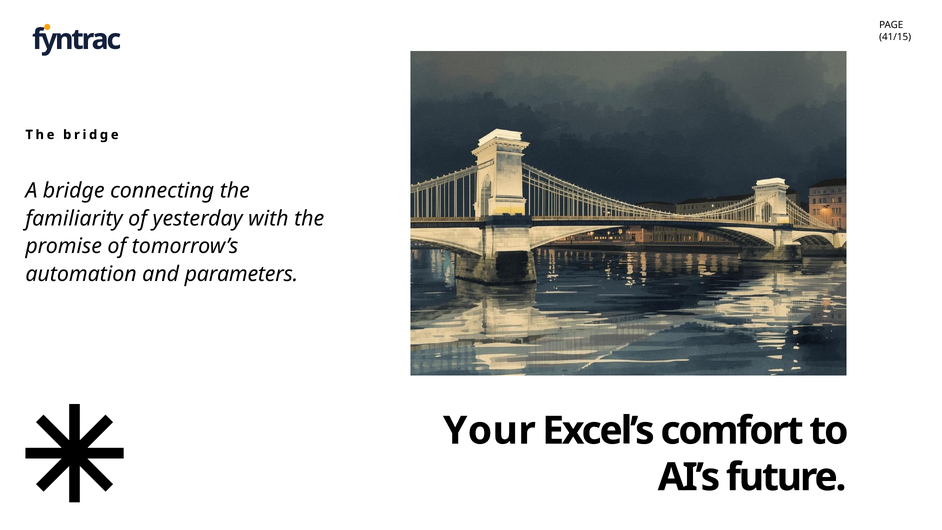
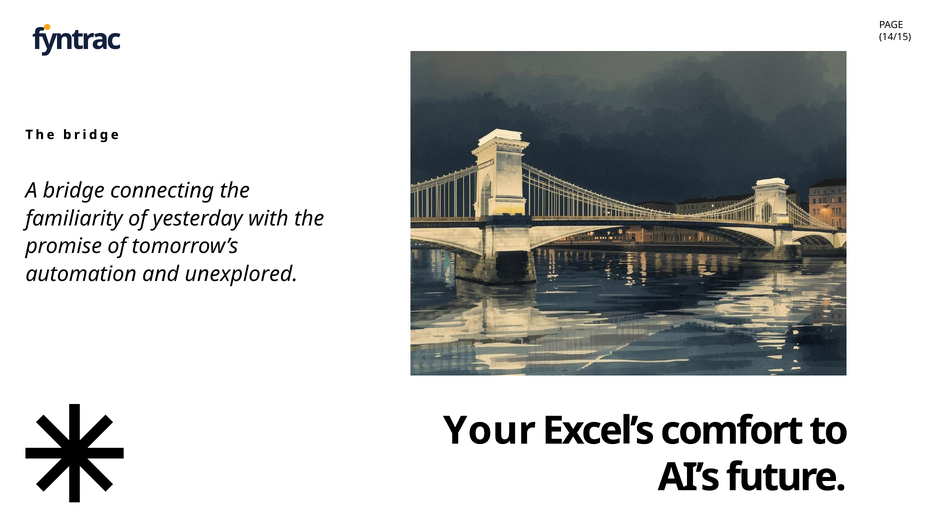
41/15: 41/15 -> 14/15
parameters: parameters -> unexplored
